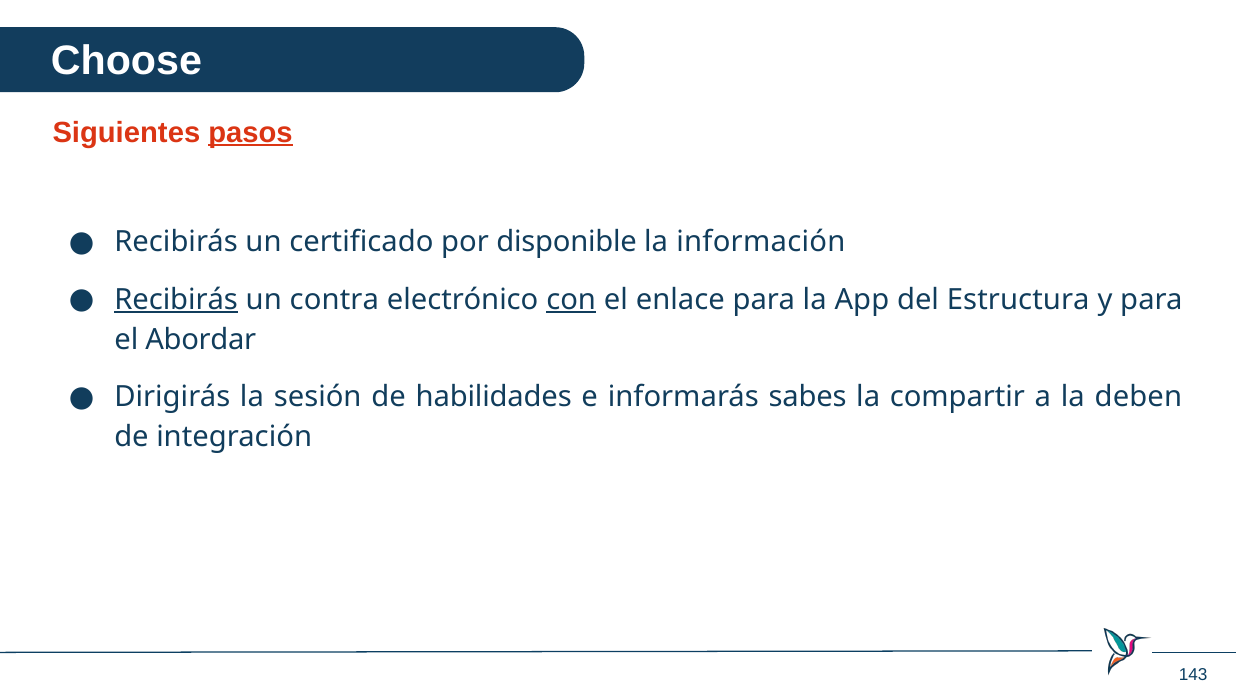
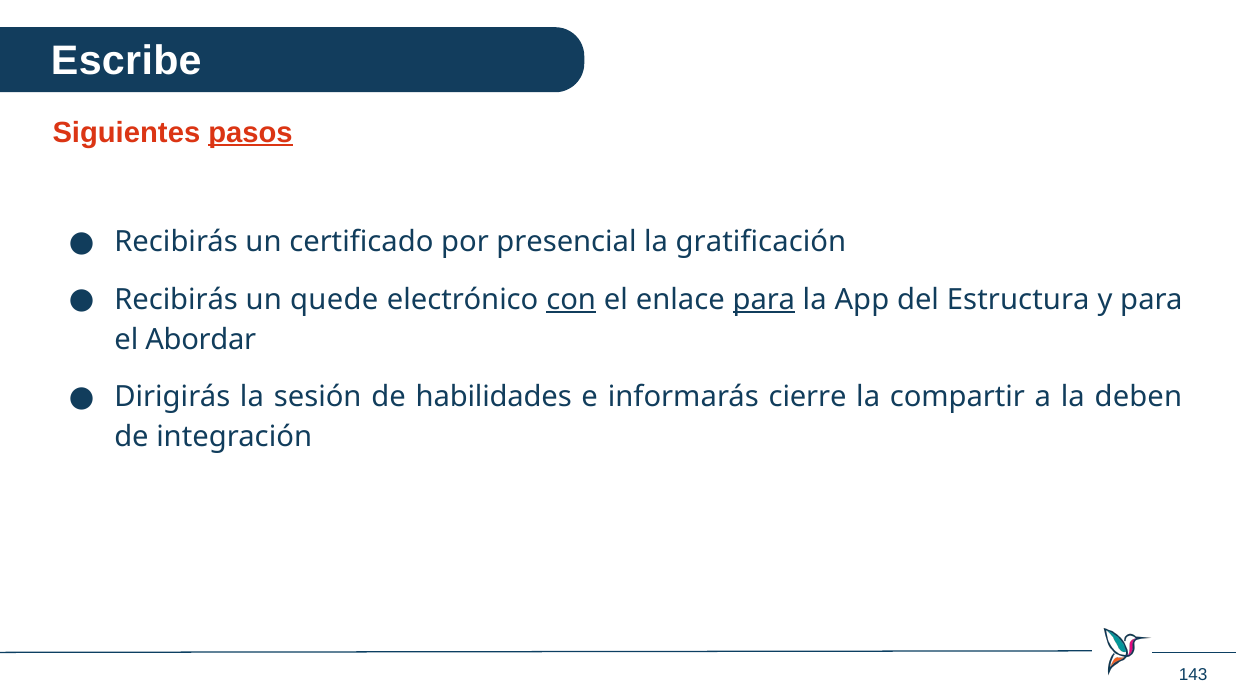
Choose: Choose -> Escribe
disponible: disponible -> presencial
información: información -> gratificación
Recibirás at (176, 300) underline: present -> none
contra: contra -> quede
para at (764, 300) underline: none -> present
sabes: sabes -> cierre
